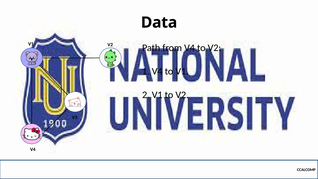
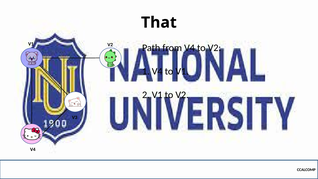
Data: Data -> That
